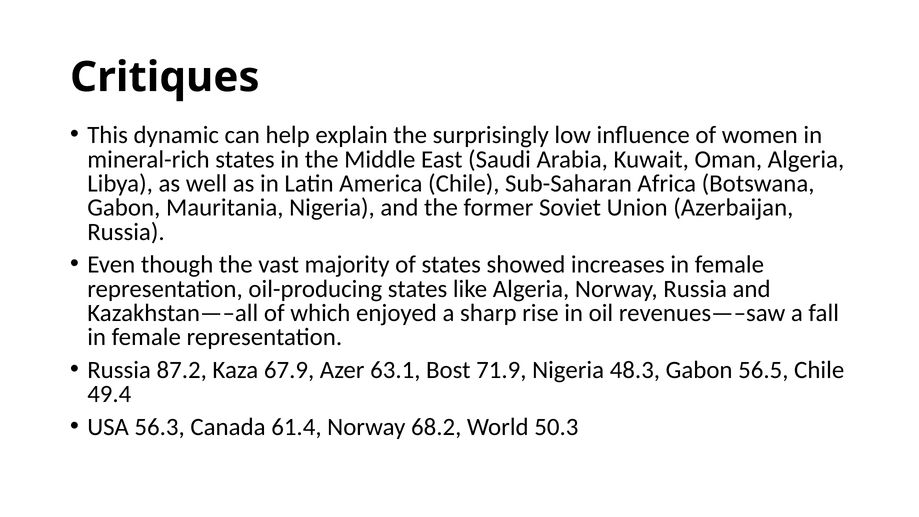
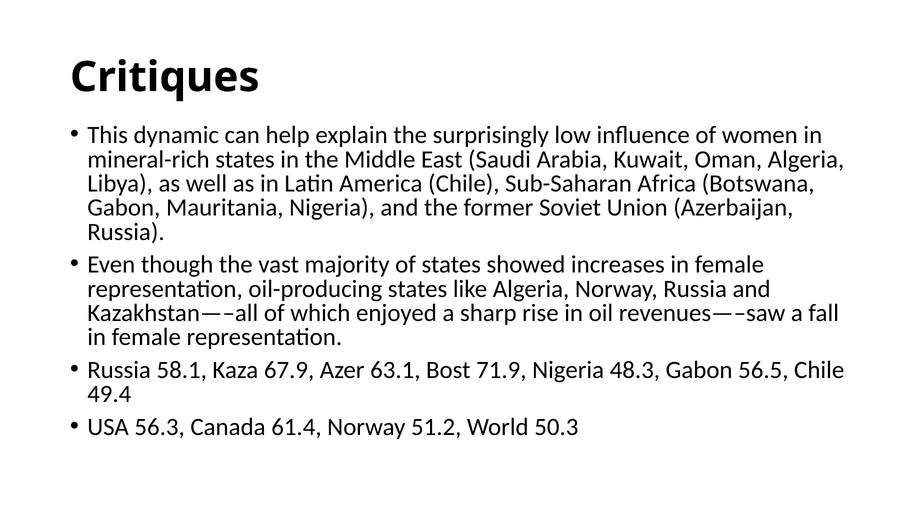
87.2: 87.2 -> 58.1
68.2: 68.2 -> 51.2
